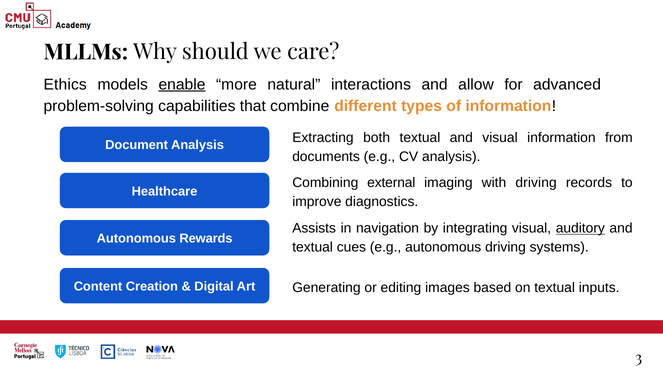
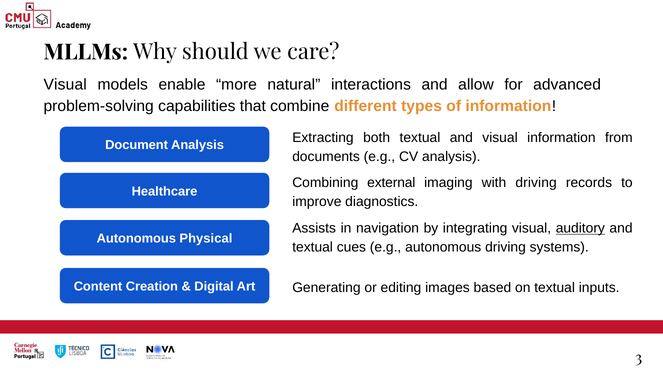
Ethics at (65, 84): Ethics -> Visual
enable underline: present -> none
Rewards: Rewards -> Physical
